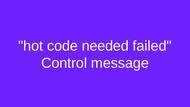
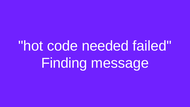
Control: Control -> Finding
